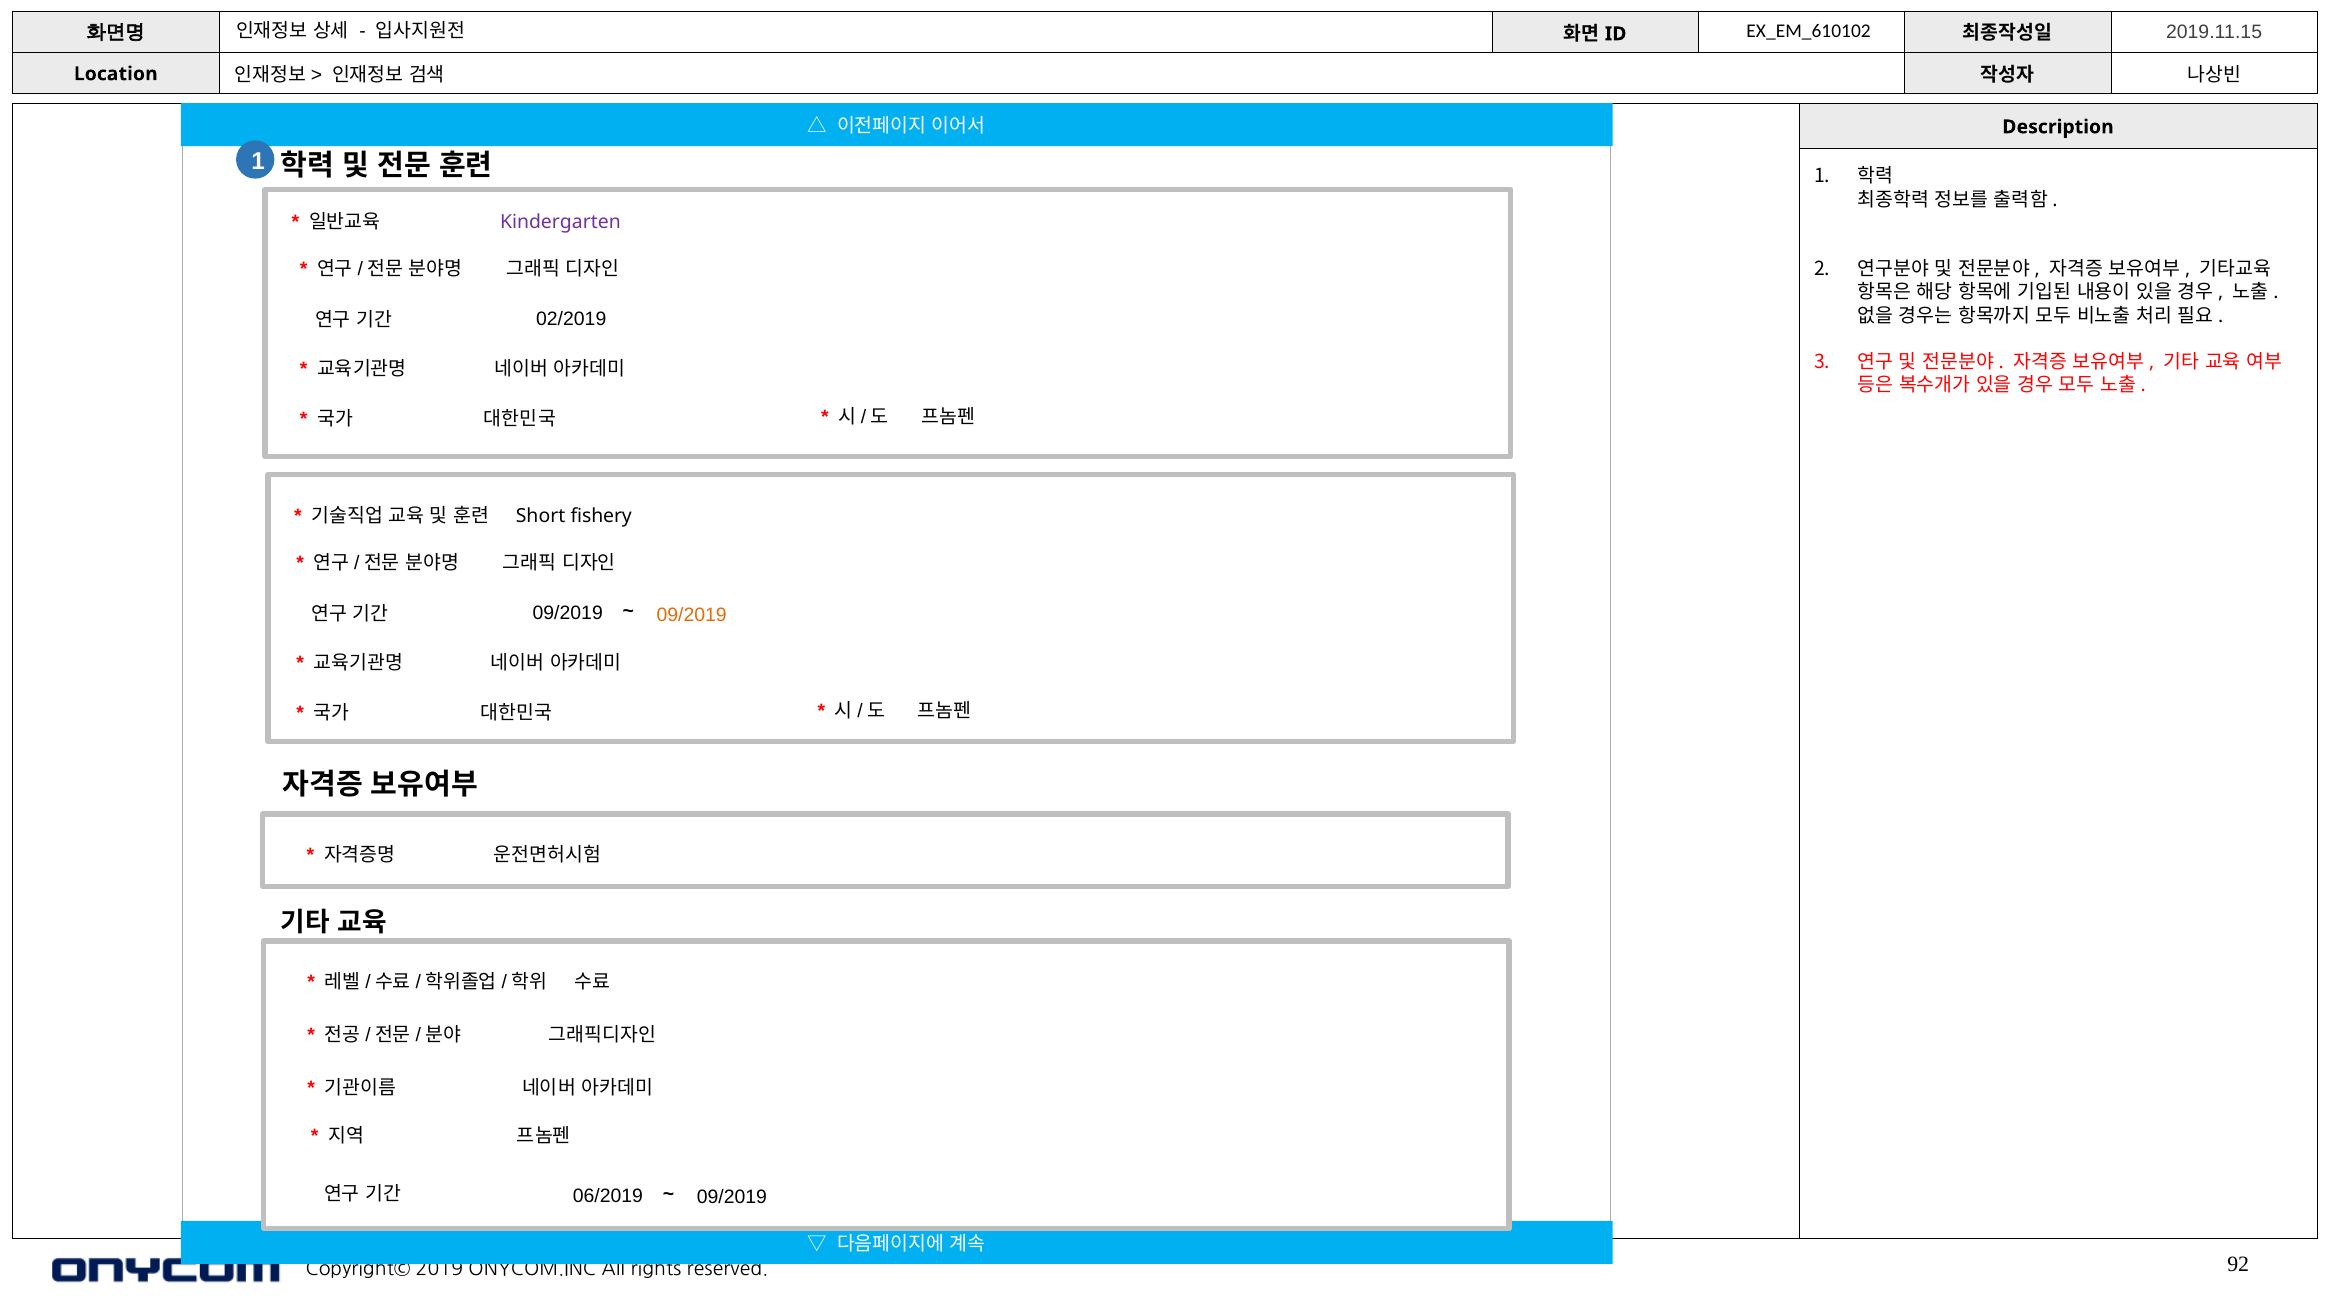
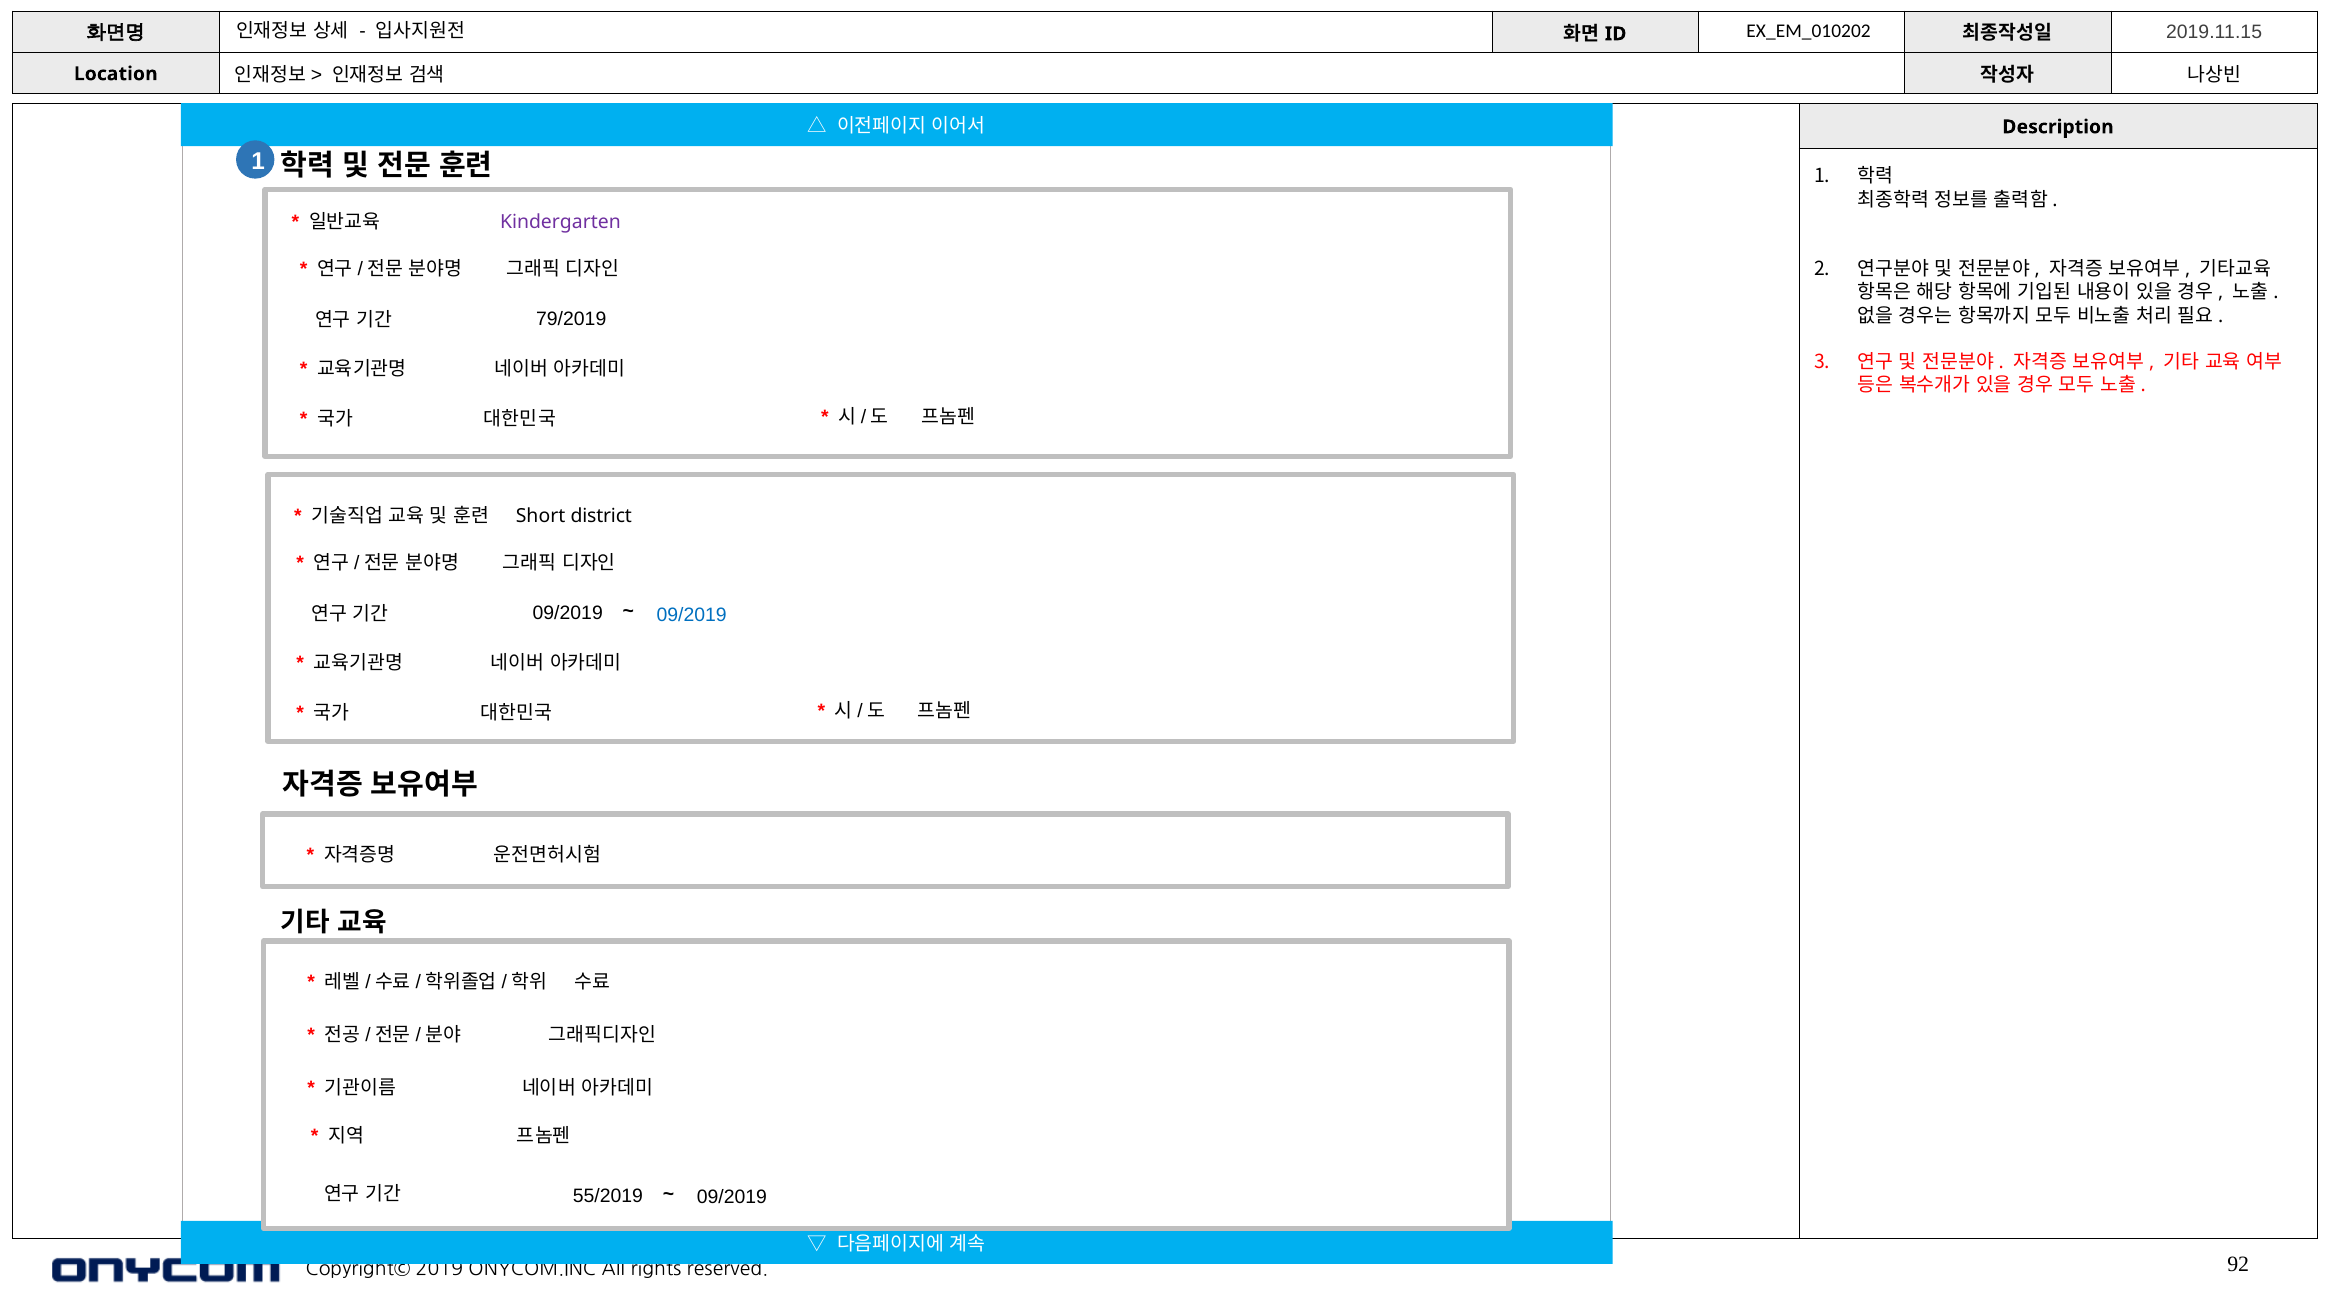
EX_EM_610102: EX_EM_610102 -> EX_EM_010202
02/2019: 02/2019 -> 79/2019
fishery: fishery -> district
09/2019 at (692, 615) colour: orange -> blue
06/2019: 06/2019 -> 55/2019
